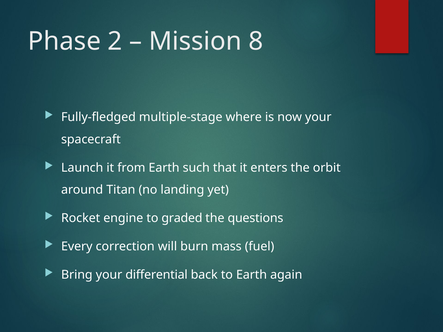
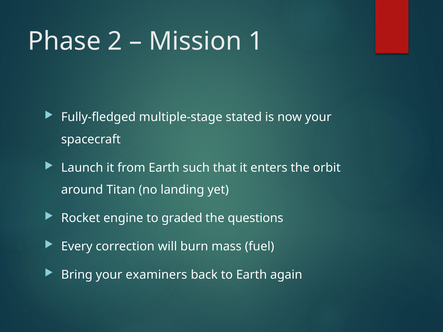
8: 8 -> 1
where: where -> stated
differential: differential -> examiners
